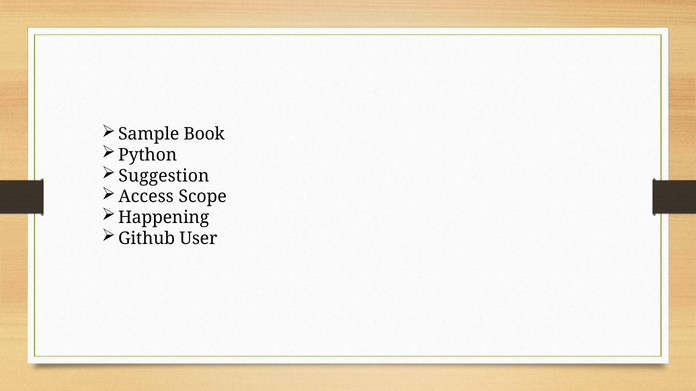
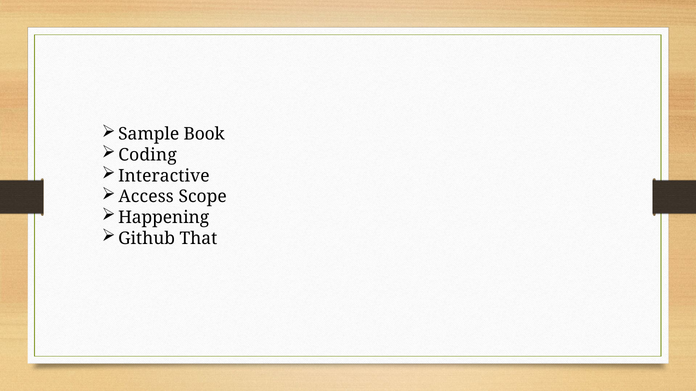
Python: Python -> Coding
Suggestion: Suggestion -> Interactive
User: User -> That
